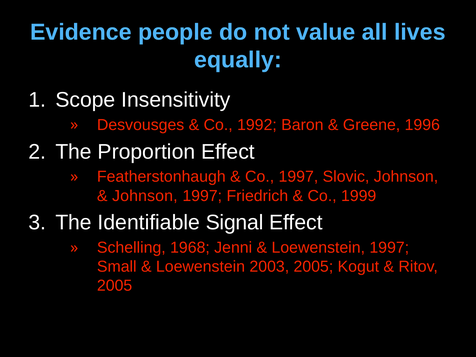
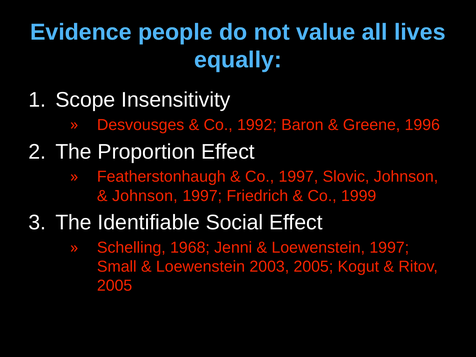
Signal: Signal -> Social
